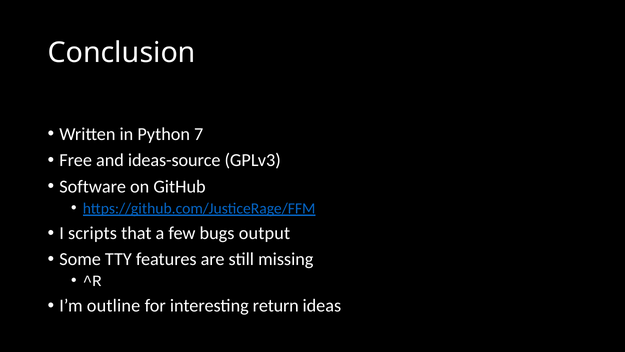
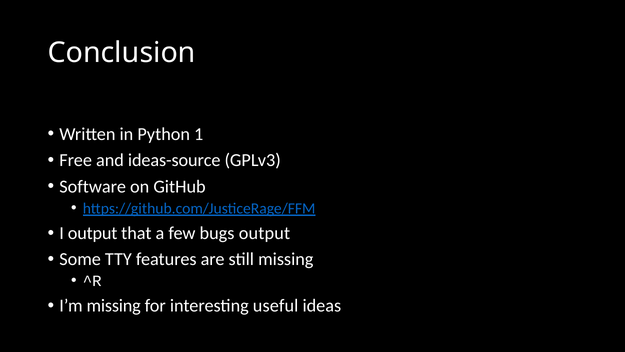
7: 7 -> 1
I scripts: scripts -> output
I’m outline: outline -> missing
return: return -> useful
